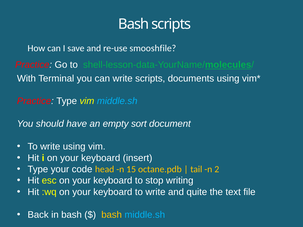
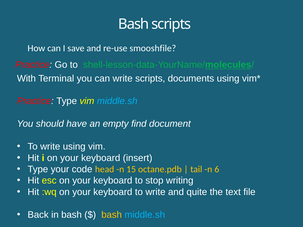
sort: sort -> find
2: 2 -> 6
